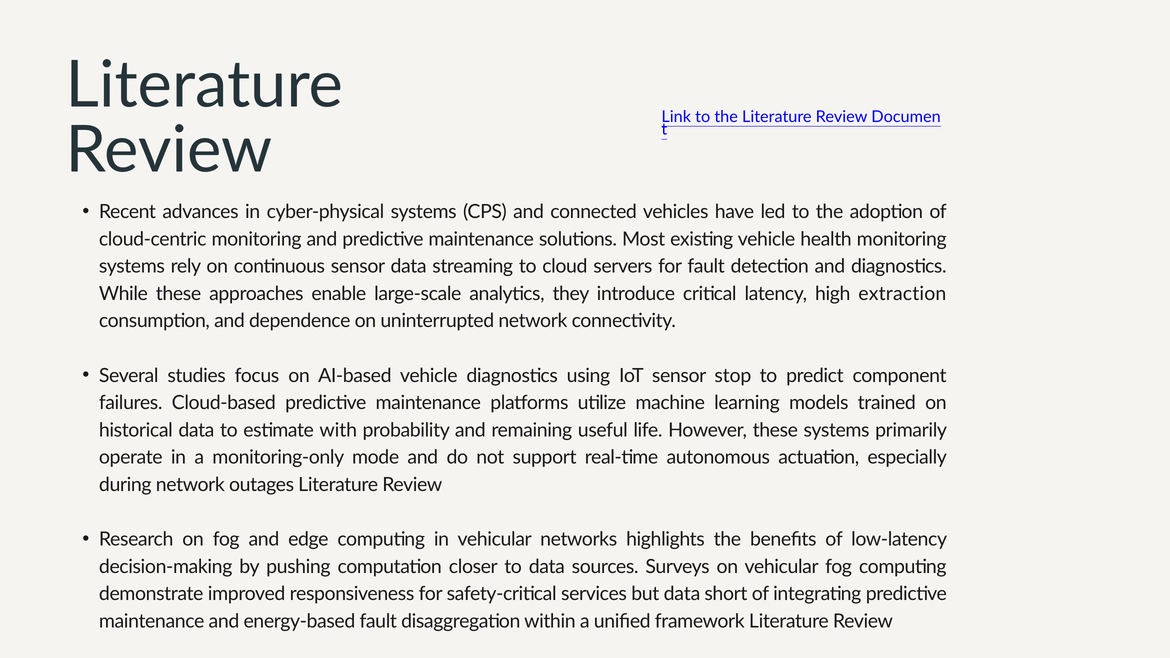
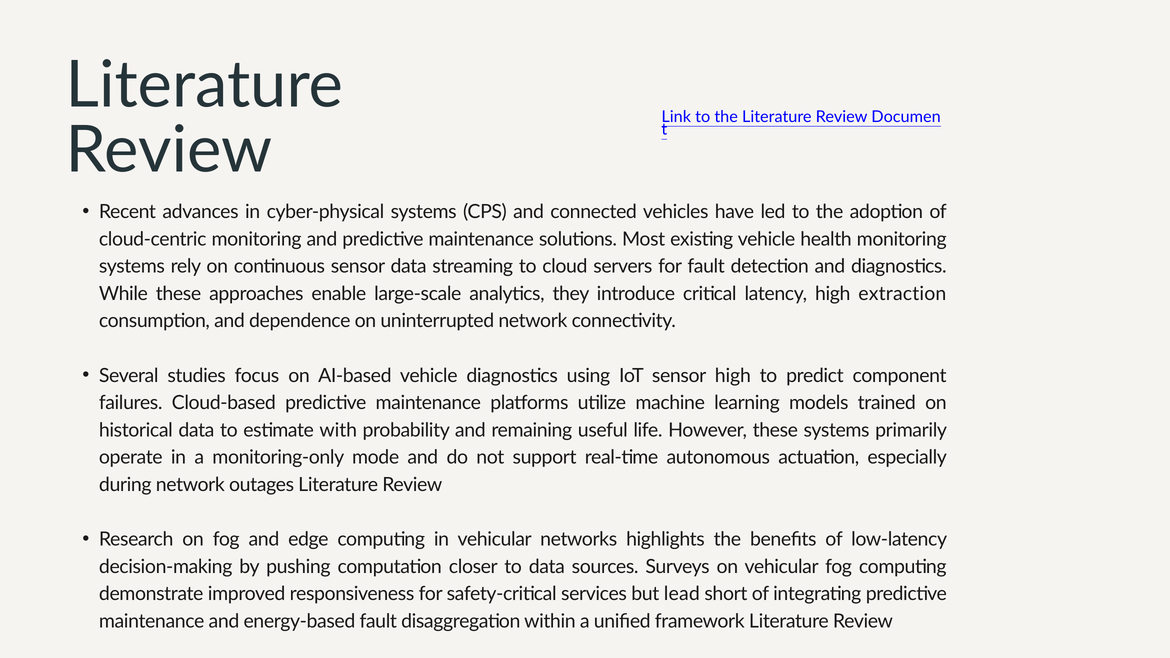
sensor stop: stop -> high
but data: data -> lead
